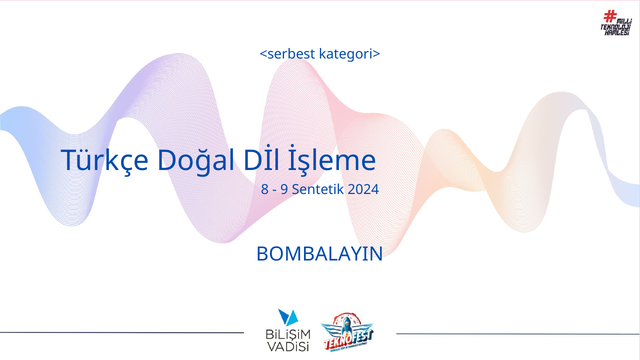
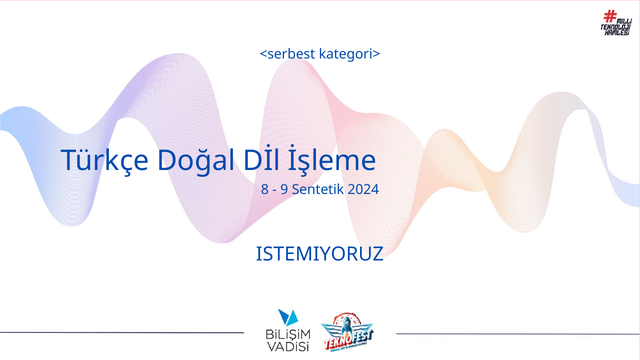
BOMBALAYIN: BOMBALAYIN -> ISTEMIYORUZ
